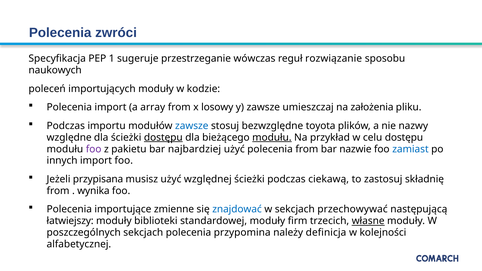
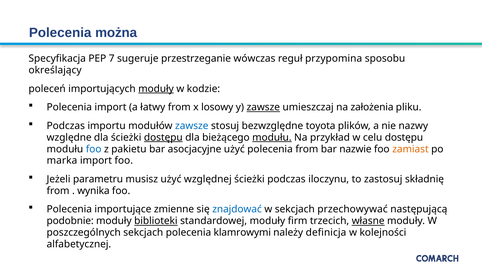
zwróci: zwróci -> można
1: 1 -> 7
rozwiązanie: rozwiązanie -> przypomina
naukowych: naukowych -> określający
moduły at (156, 89) underline: none -> present
array: array -> łatwy
zawsze at (263, 107) underline: none -> present
foo at (94, 149) colour: purple -> blue
najbardziej: najbardziej -> asocjacyjne
zamiast colour: blue -> orange
innych: innych -> marka
przypisana: przypisana -> parametru
ciekawą: ciekawą -> iloczynu
łatwiejszy: łatwiejszy -> podobnie
biblioteki underline: none -> present
przypomina: przypomina -> klamrowymi
